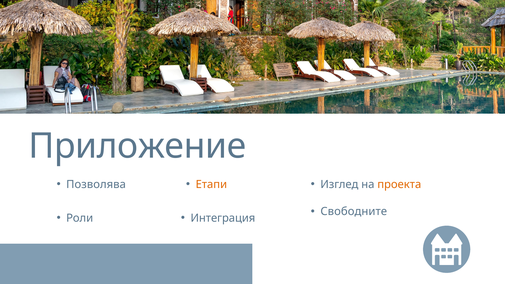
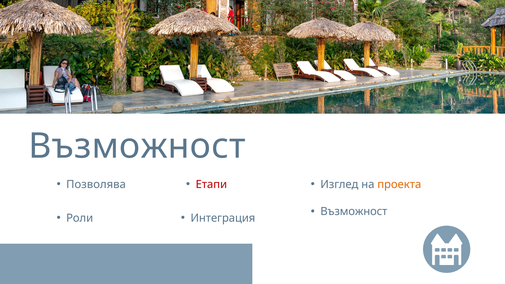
Приложение at (137, 146): Приложение -> Възможност
Етапи colour: orange -> red
Свободните at (354, 212): Свободните -> Възможност
